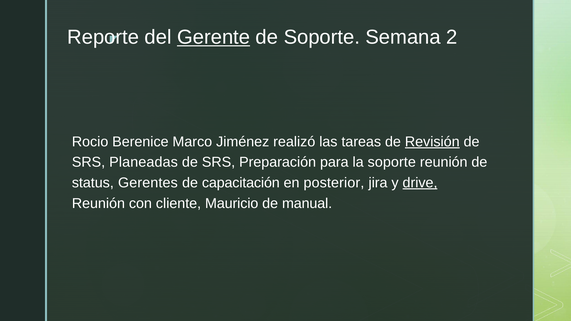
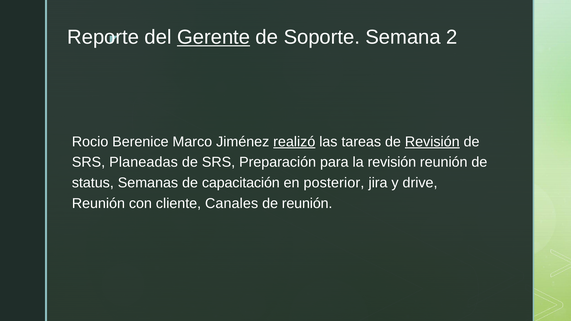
realizó underline: none -> present
la soporte: soporte -> revisión
Gerentes: Gerentes -> Semanas
drive underline: present -> none
Mauricio: Mauricio -> Canales
de manual: manual -> reunión
